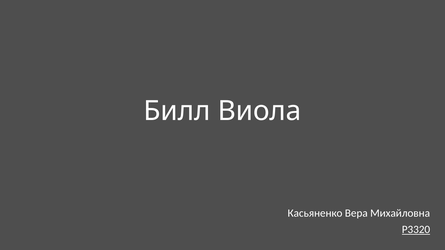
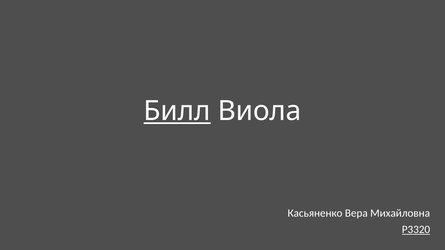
Билл underline: none -> present
